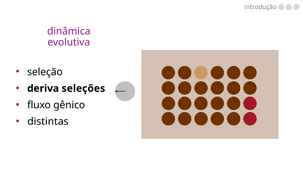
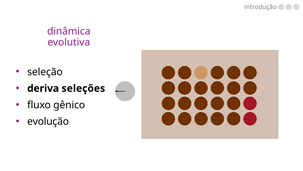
distintas: distintas -> evolução
